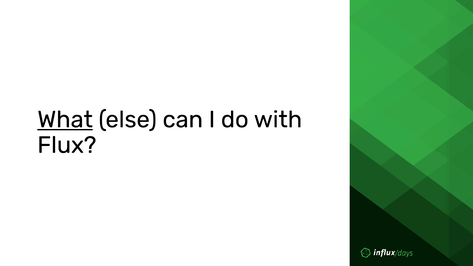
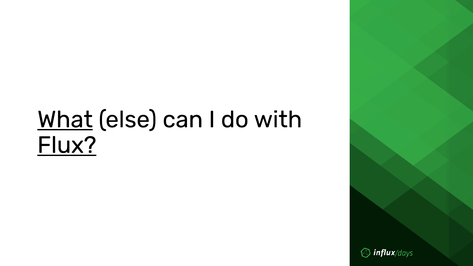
Flux underline: none -> present
